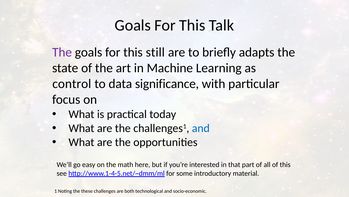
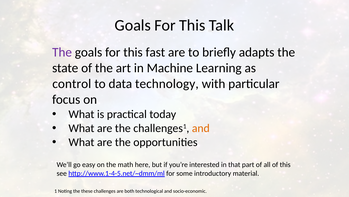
still: still -> fast
significance: significance -> technology
and at (201, 128) colour: blue -> orange
